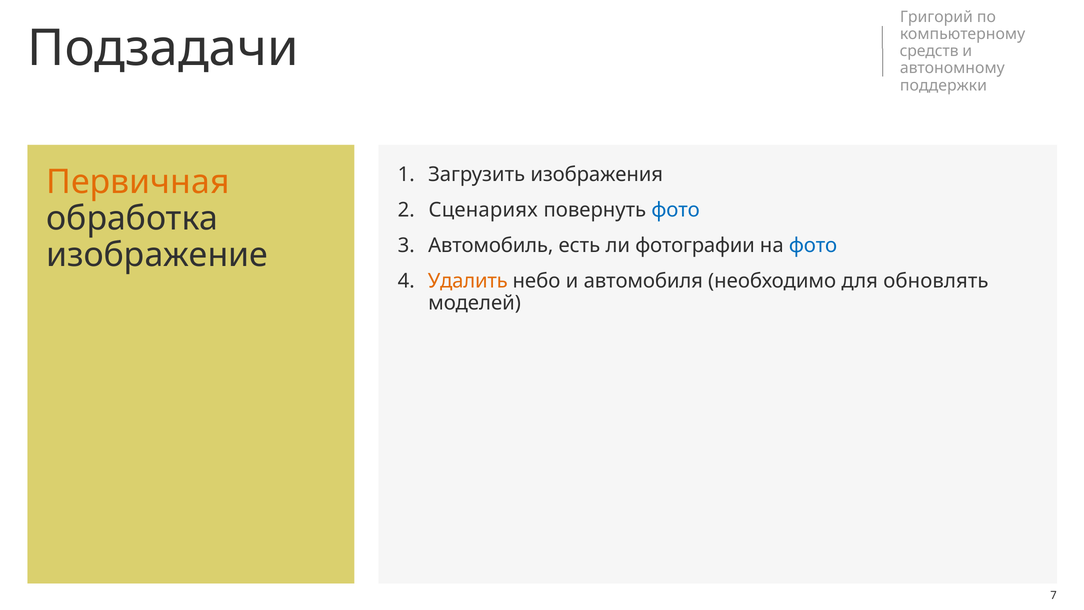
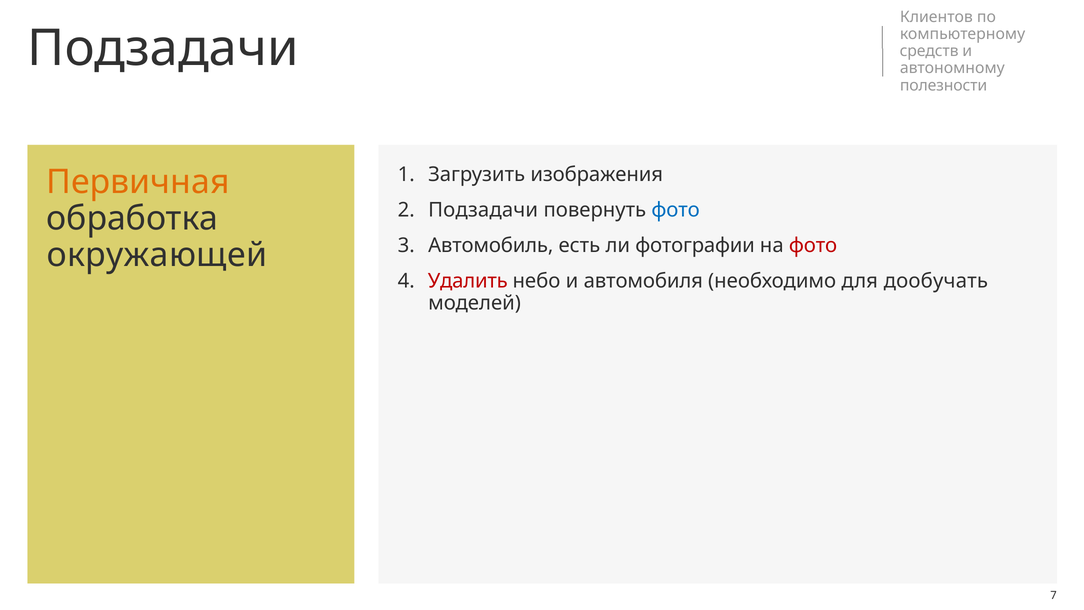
Григорий: Григорий -> Клиентов
поддержки: поддержки -> полезности
Сценариях at (483, 210): Сценариях -> Подзадачи
фото at (813, 246) colour: blue -> red
изображение: изображение -> окружающей
Удалить colour: orange -> red
обновлять: обновлять -> дообучать
